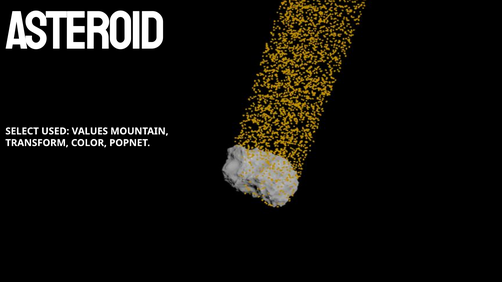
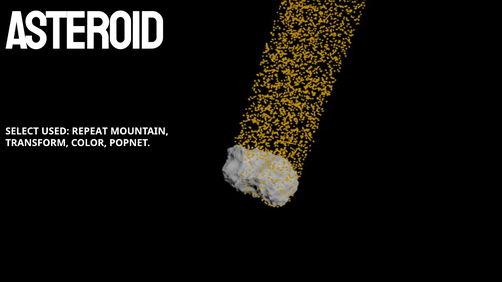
VALUES: VALUES -> REPEAT
